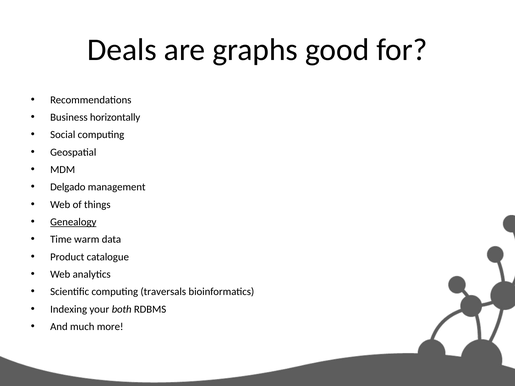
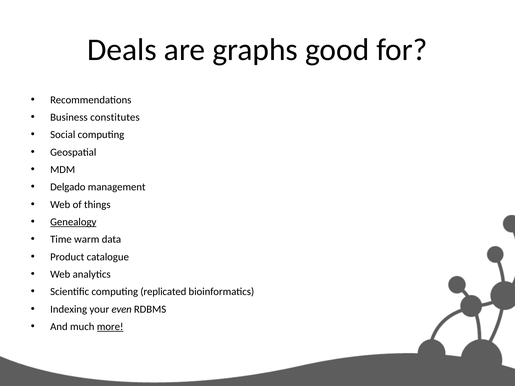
horizontally: horizontally -> constitutes
traversals: traversals -> replicated
both: both -> even
more underline: none -> present
